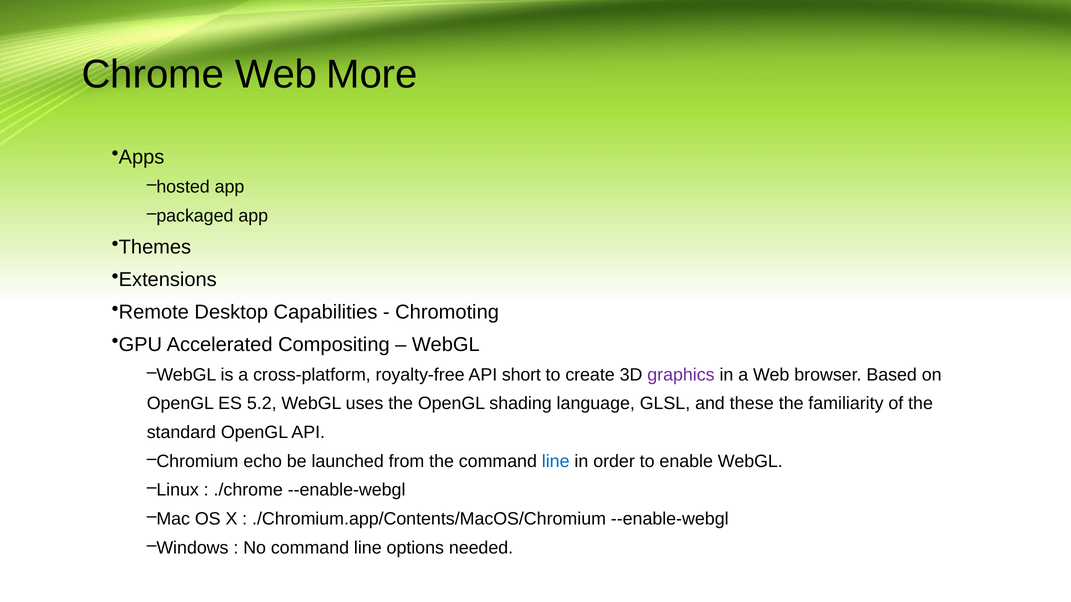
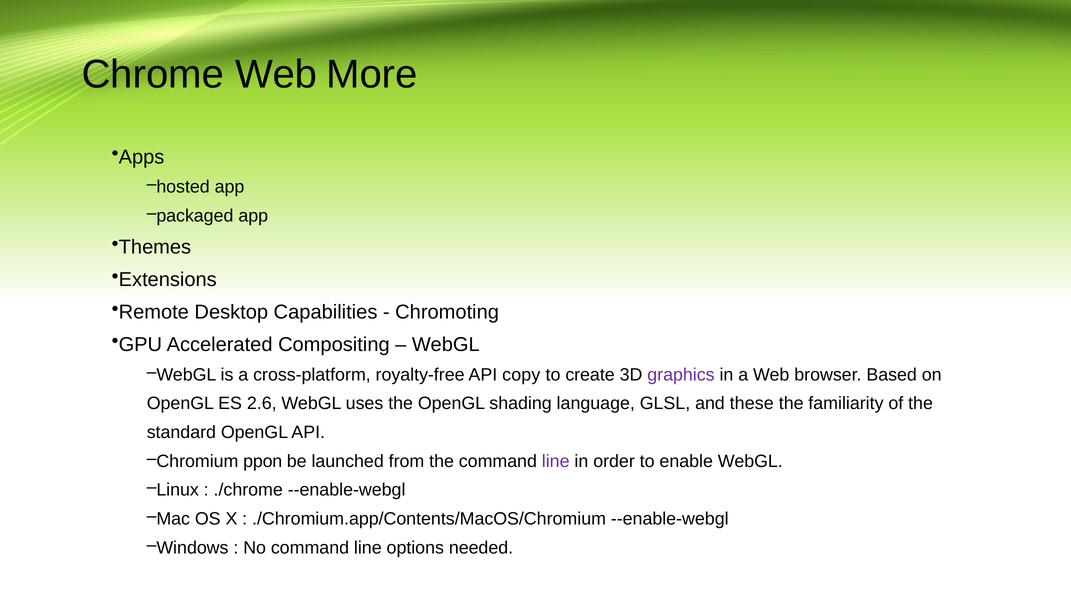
short: short -> copy
5.2: 5.2 -> 2.6
echo: echo -> ppon
line at (556, 462) colour: blue -> purple
